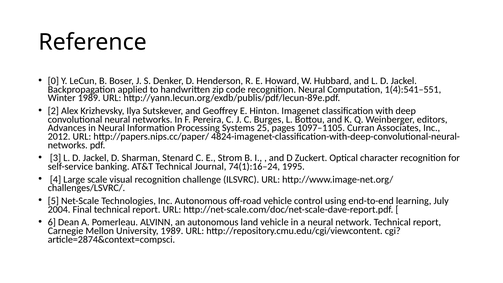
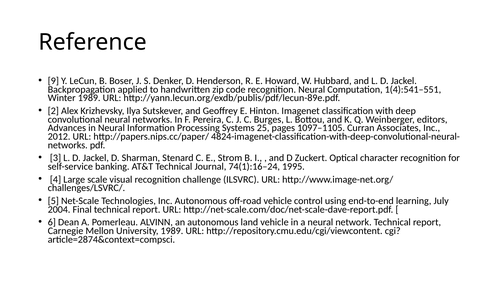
0: 0 -> 9
